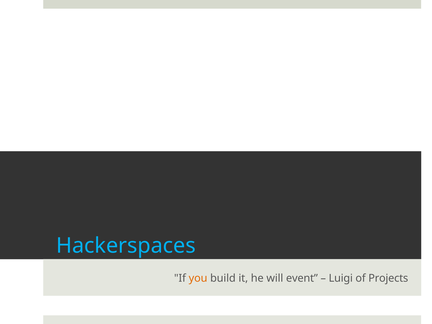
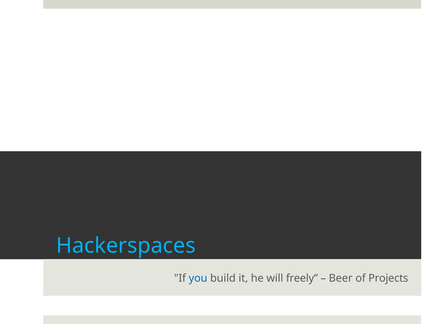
you colour: orange -> blue
event: event -> freely
Luigi: Luigi -> Beer
